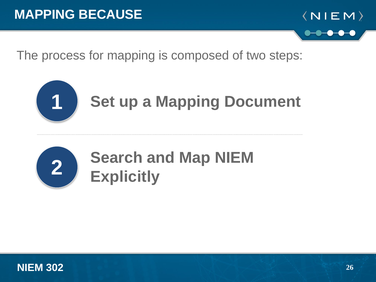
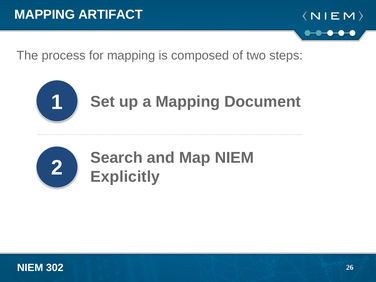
BECAUSE: BECAUSE -> ARTIFACT
